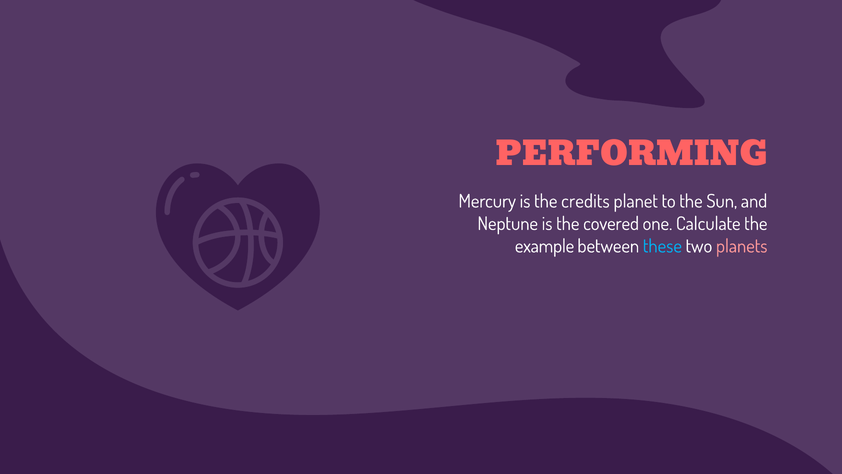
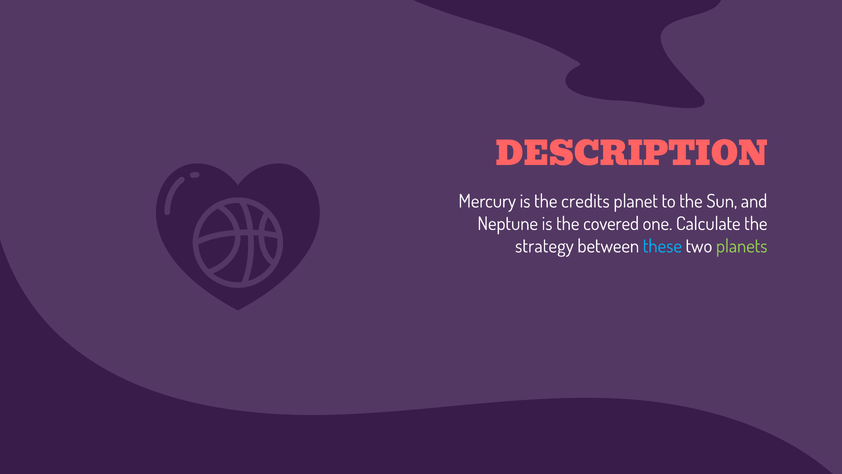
PERFORMING: PERFORMING -> DESCRIPTION
example: example -> strategy
planets colour: pink -> light green
